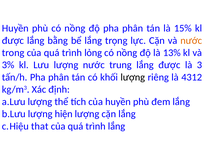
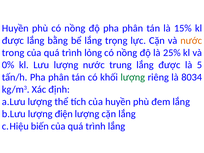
13%: 13% -> 25%
3%: 3% -> 0%
3: 3 -> 5
lượng at (133, 77) colour: black -> green
4312: 4312 -> 8034
hiện: hiện -> điện
that: that -> biến
